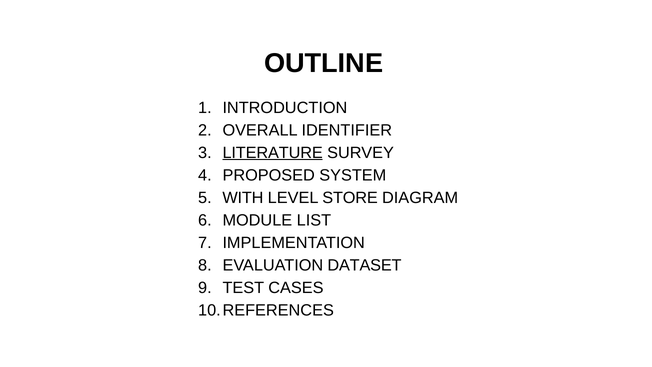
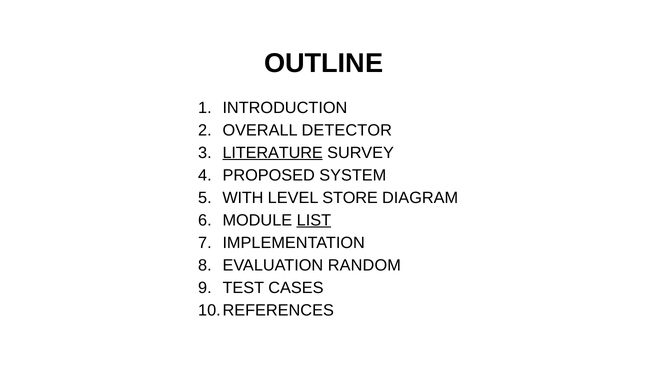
IDENTIFIER: IDENTIFIER -> DETECTOR
LIST underline: none -> present
DATASET: DATASET -> RANDOM
